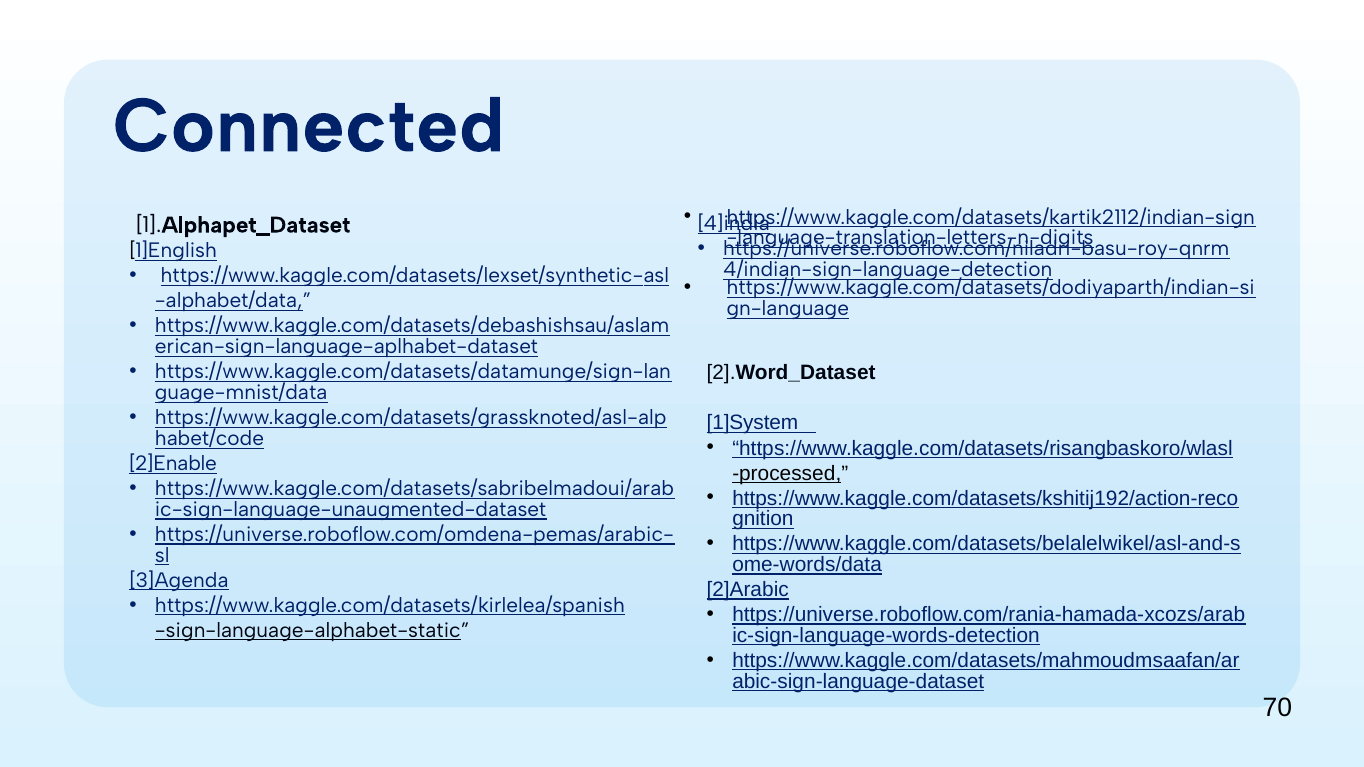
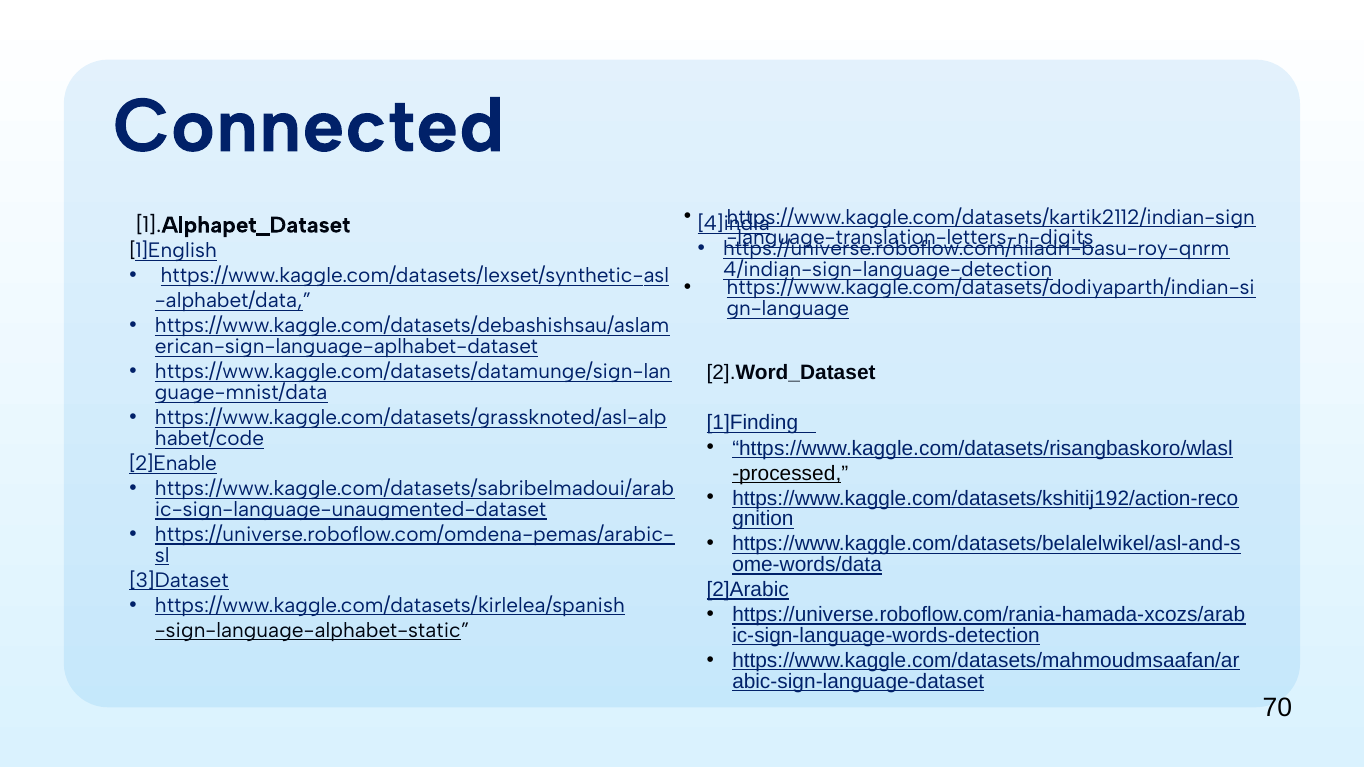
1]System: 1]System -> 1]Finding
3]Agenda: 3]Agenda -> 3]Dataset
